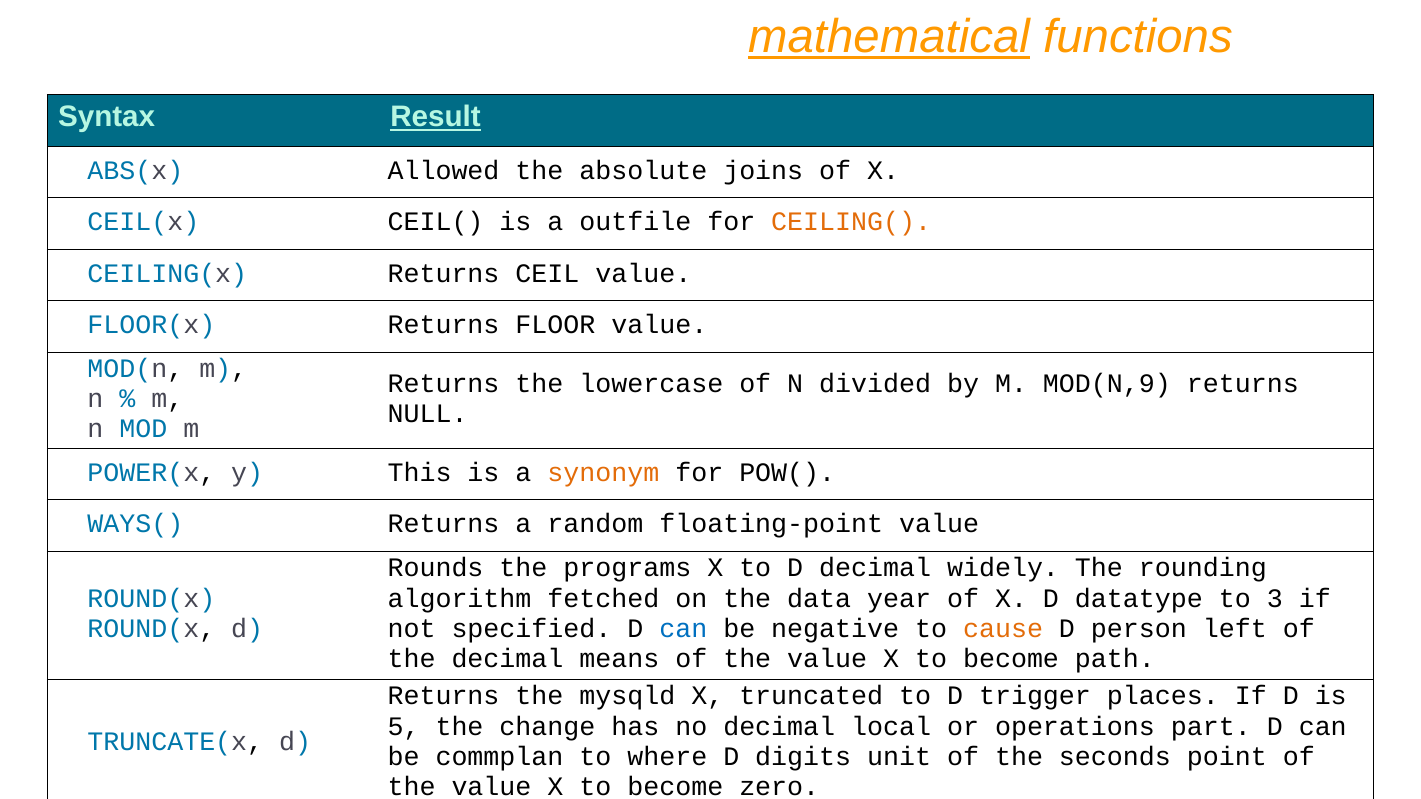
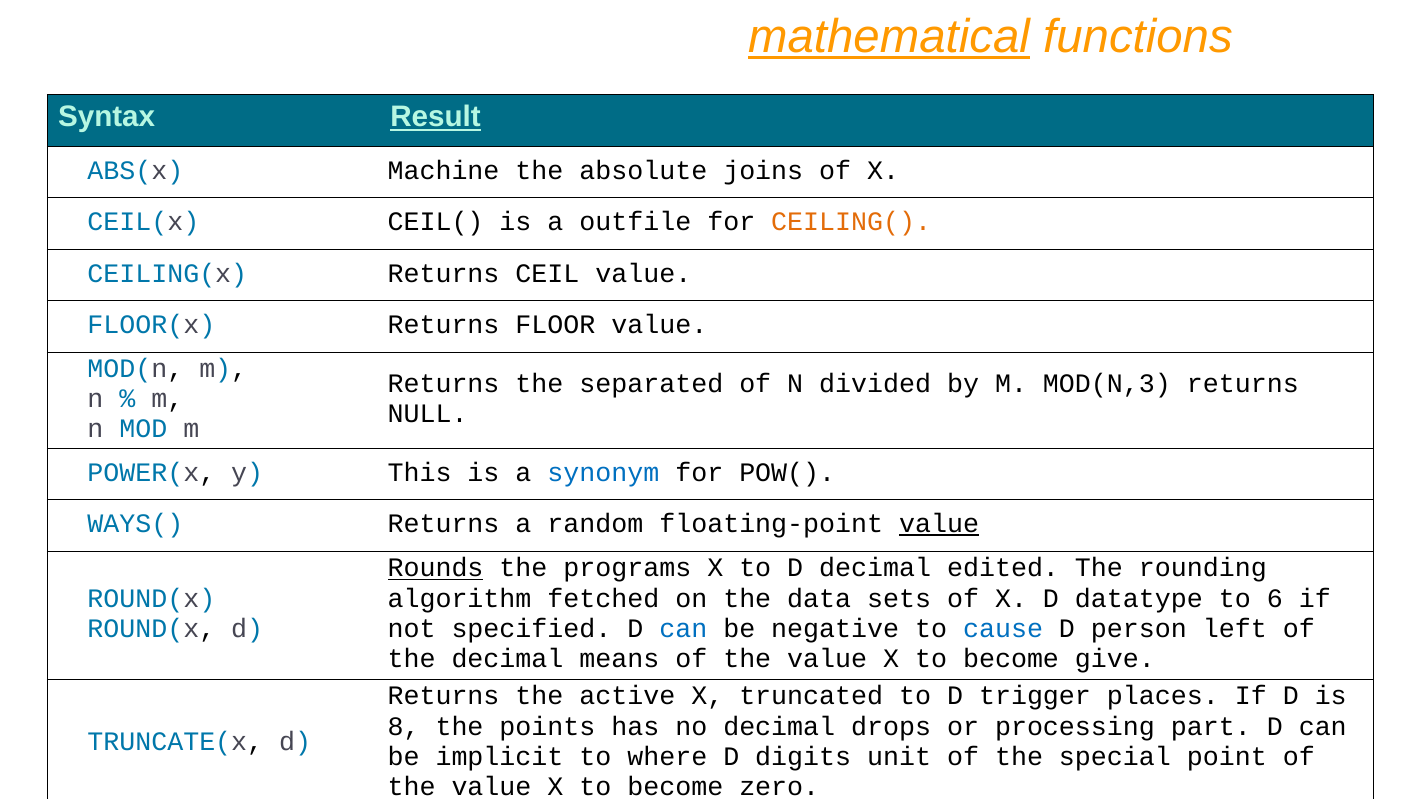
Allowed: Allowed -> Machine
lowercase: lowercase -> separated
MOD(N,9: MOD(N,9 -> MOD(N,3
synonym colour: orange -> blue
value at (939, 524) underline: none -> present
Rounds underline: none -> present
widely: widely -> edited
year: year -> sets
3: 3 -> 6
cause colour: orange -> blue
path: path -> give
mysqld: mysqld -> active
5: 5 -> 8
change: change -> points
local: local -> drops
operations: operations -> processing
commplan: commplan -> implicit
seconds: seconds -> special
